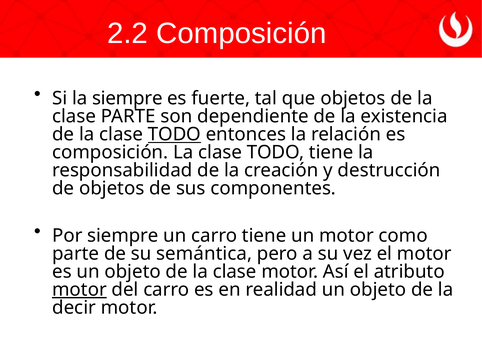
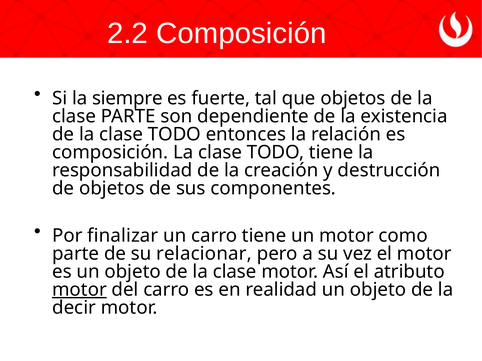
TODO at (174, 135) underline: present -> none
Por siempre: siempre -> finalizar
semántica: semántica -> relacionar
